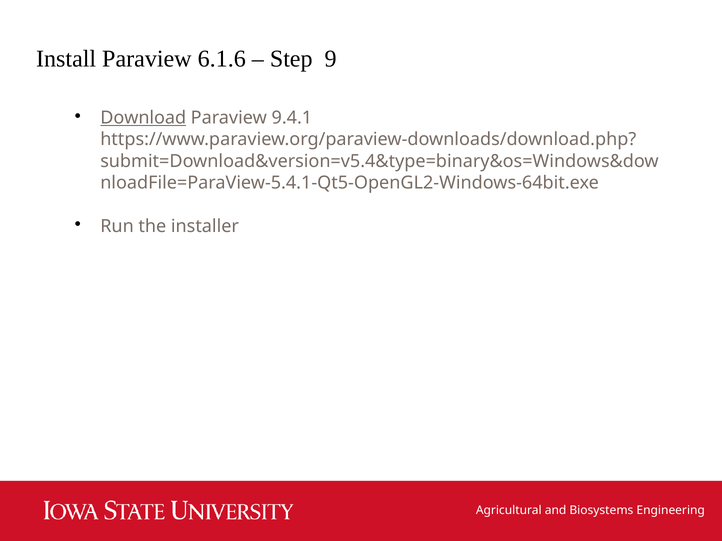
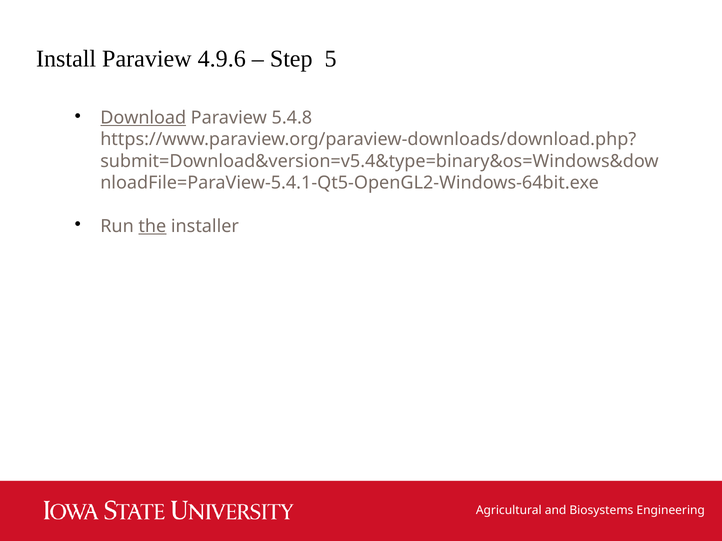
6.1.6: 6.1.6 -> 4.9.6
9: 9 -> 5
9.4.1: 9.4.1 -> 5.4.8
the underline: none -> present
